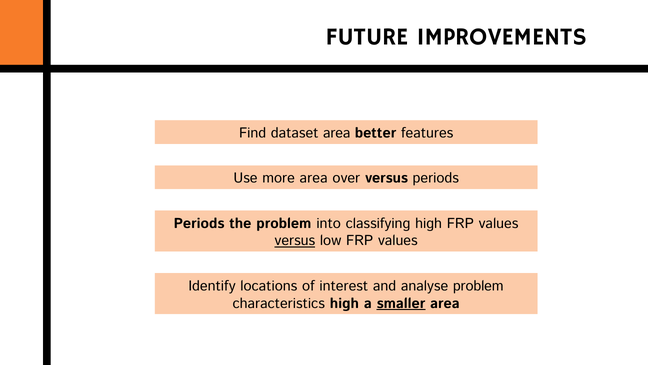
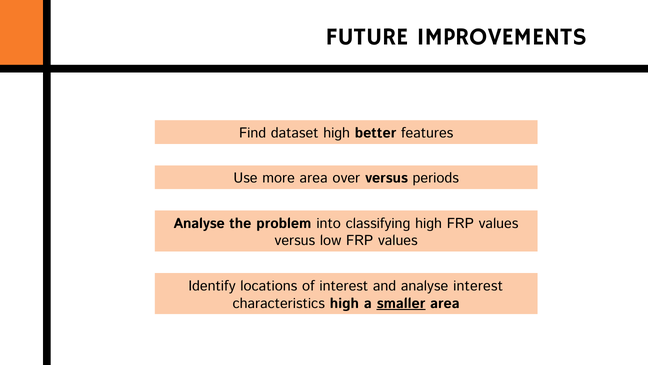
dataset area: area -> high
Periods at (199, 223): Periods -> Analyse
versus at (295, 240) underline: present -> none
analyse problem: problem -> interest
